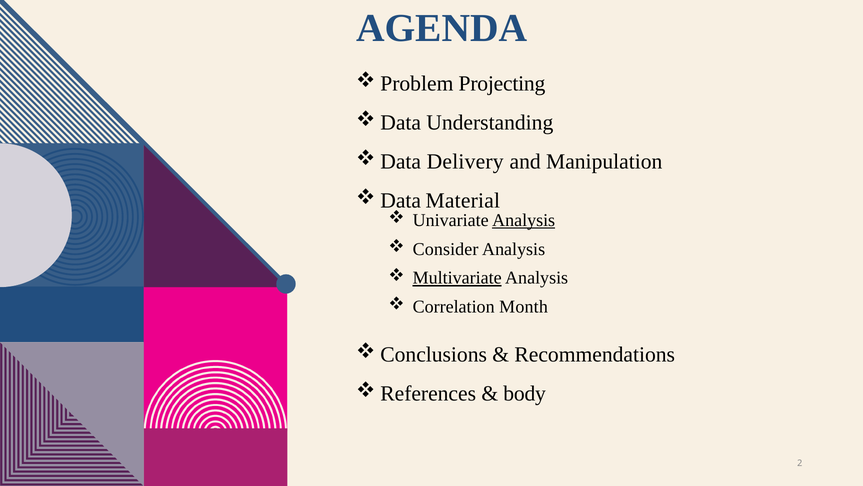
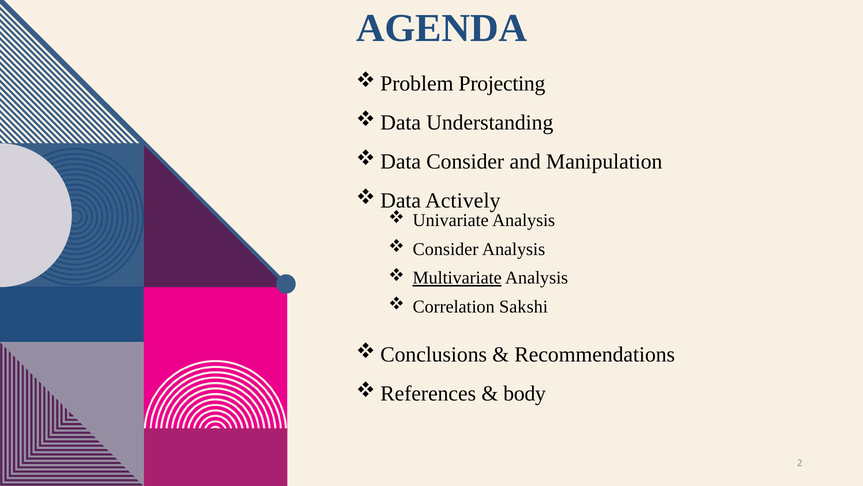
Delivery at (465, 161): Delivery -> Consider
Material: Material -> Actively
Analysis at (524, 220) underline: present -> none
Month: Month -> Sakshi
